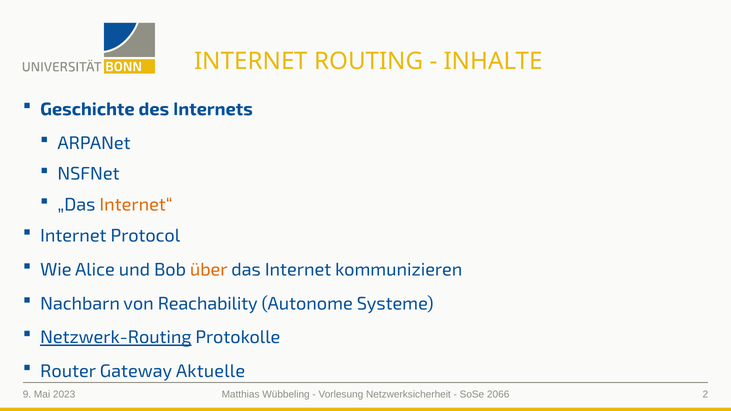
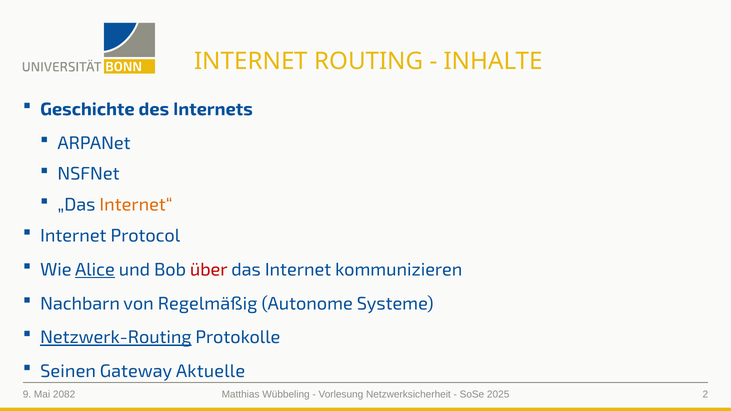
Alice underline: none -> present
über colour: orange -> red
Reachability: Reachability -> Regelmäßig
Router: Router -> Seinen
2023: 2023 -> 2082
2066: 2066 -> 2025
